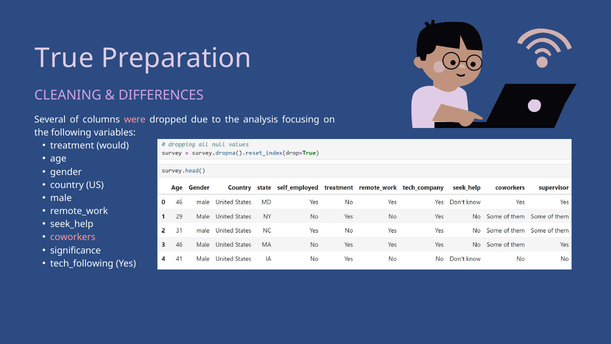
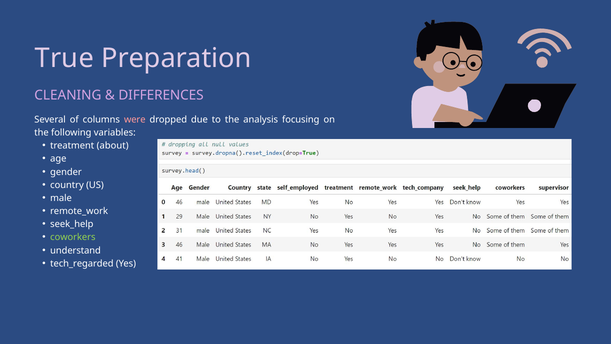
would: would -> about
coworkers colour: pink -> light green
significance: significance -> understand
tech_following: tech_following -> tech_regarded
